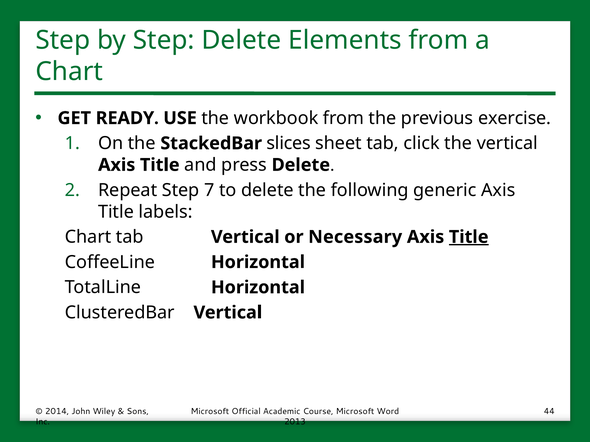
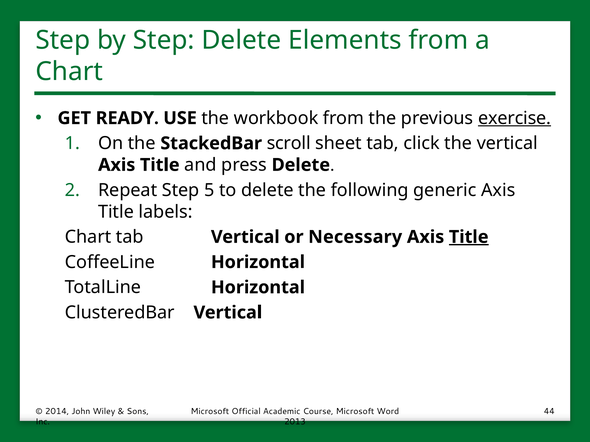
exercise underline: none -> present
slices: slices -> scroll
7: 7 -> 5
